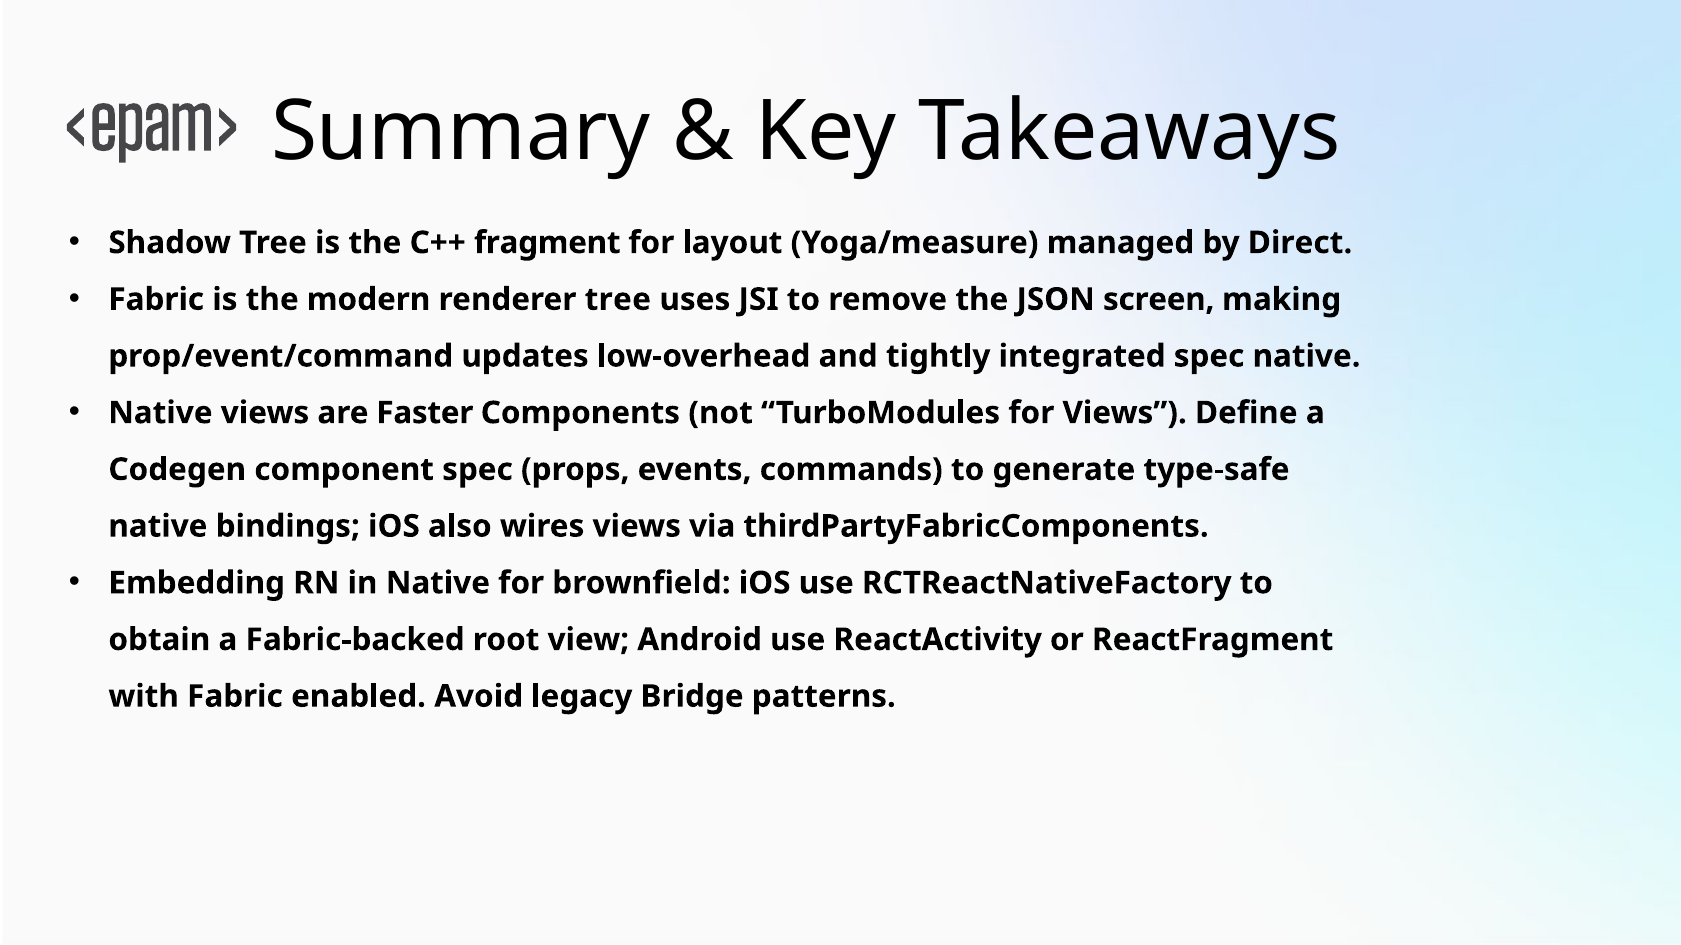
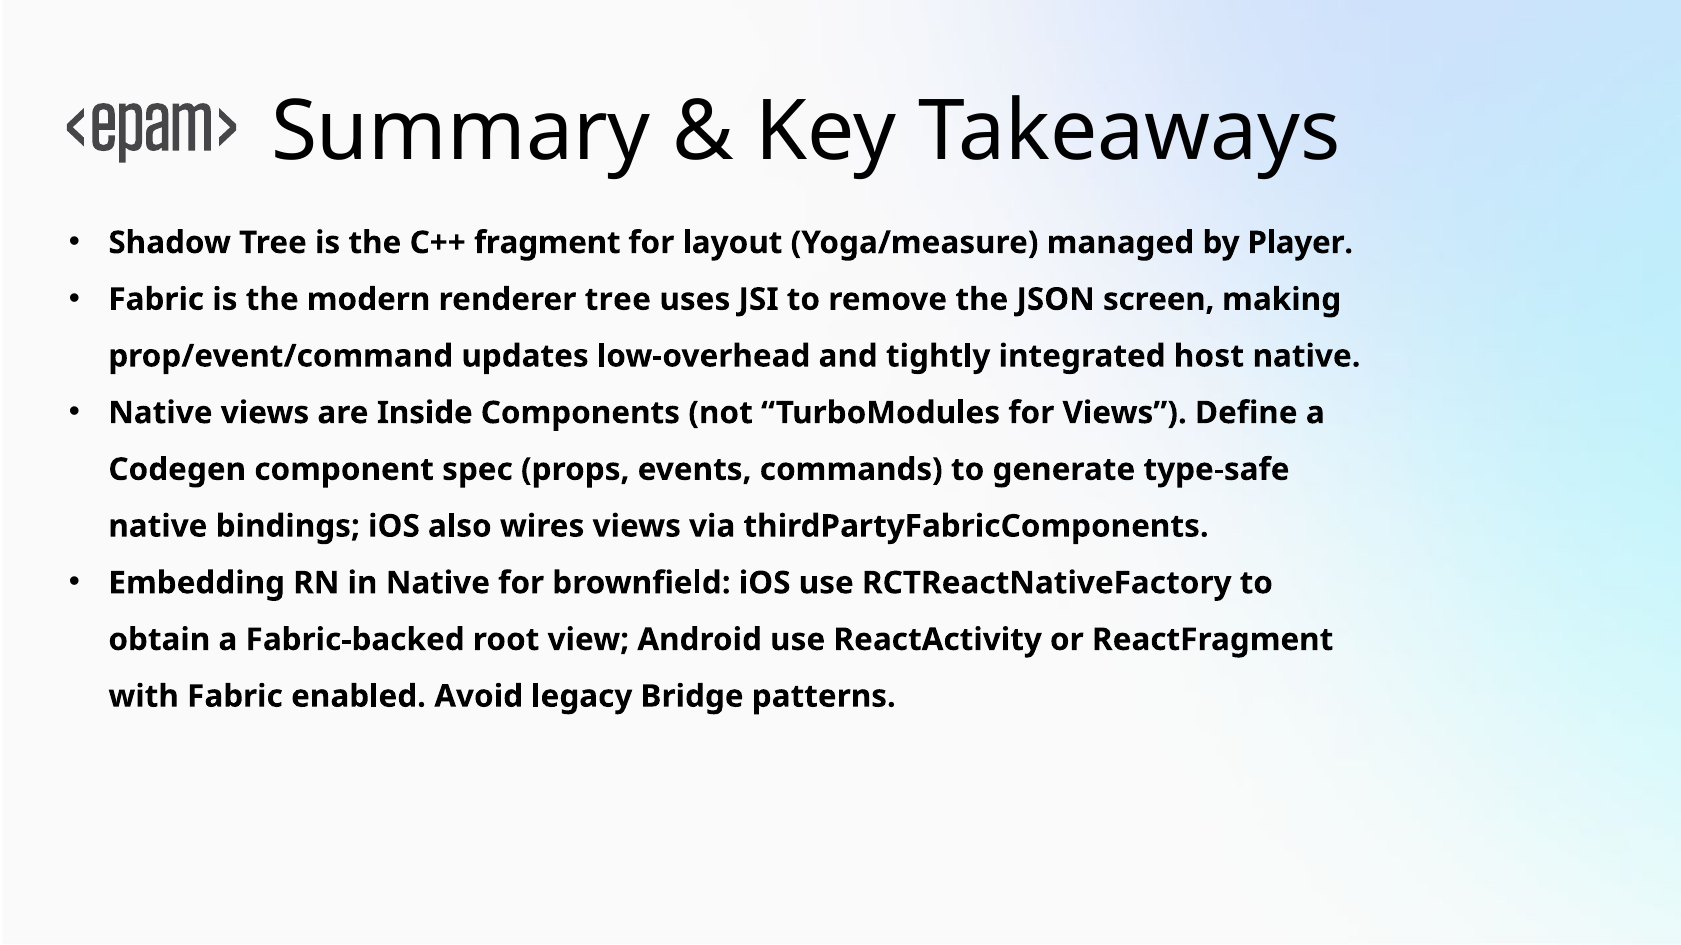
Direct: Direct -> Player
integrated spec: spec -> host
Faster: Faster -> Inside
